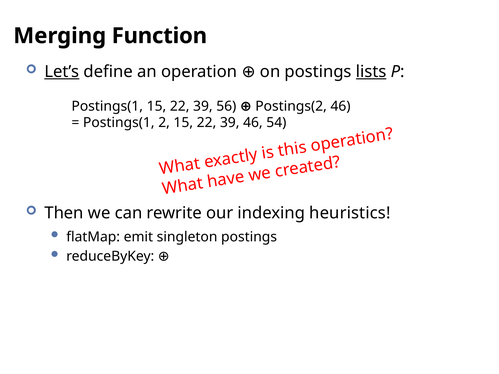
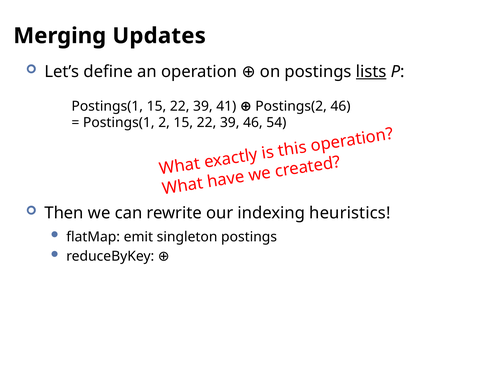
Function: Function -> Updates
Let’s underline: present -> none
56: 56 -> 41
